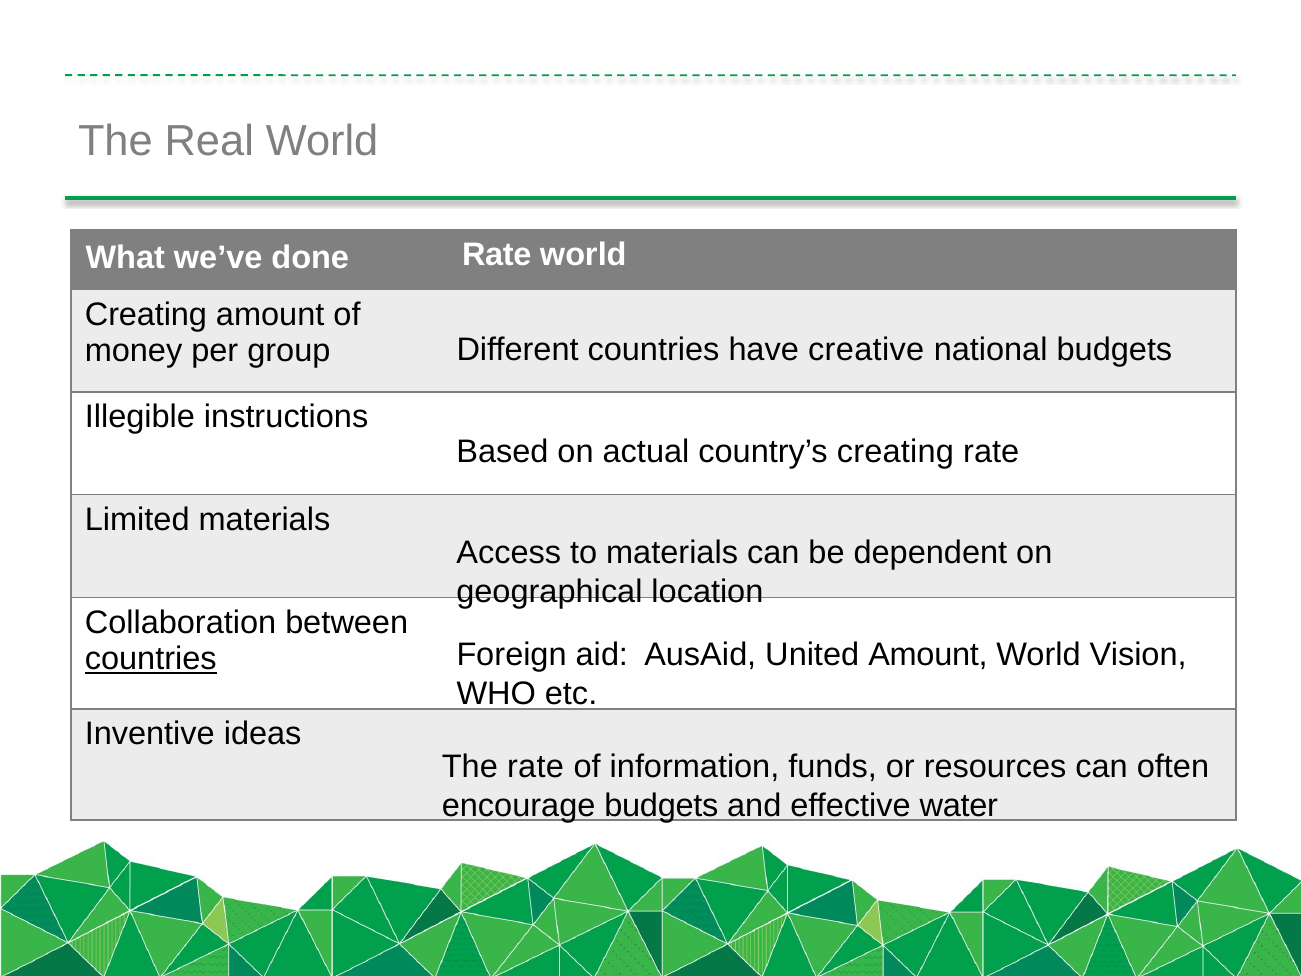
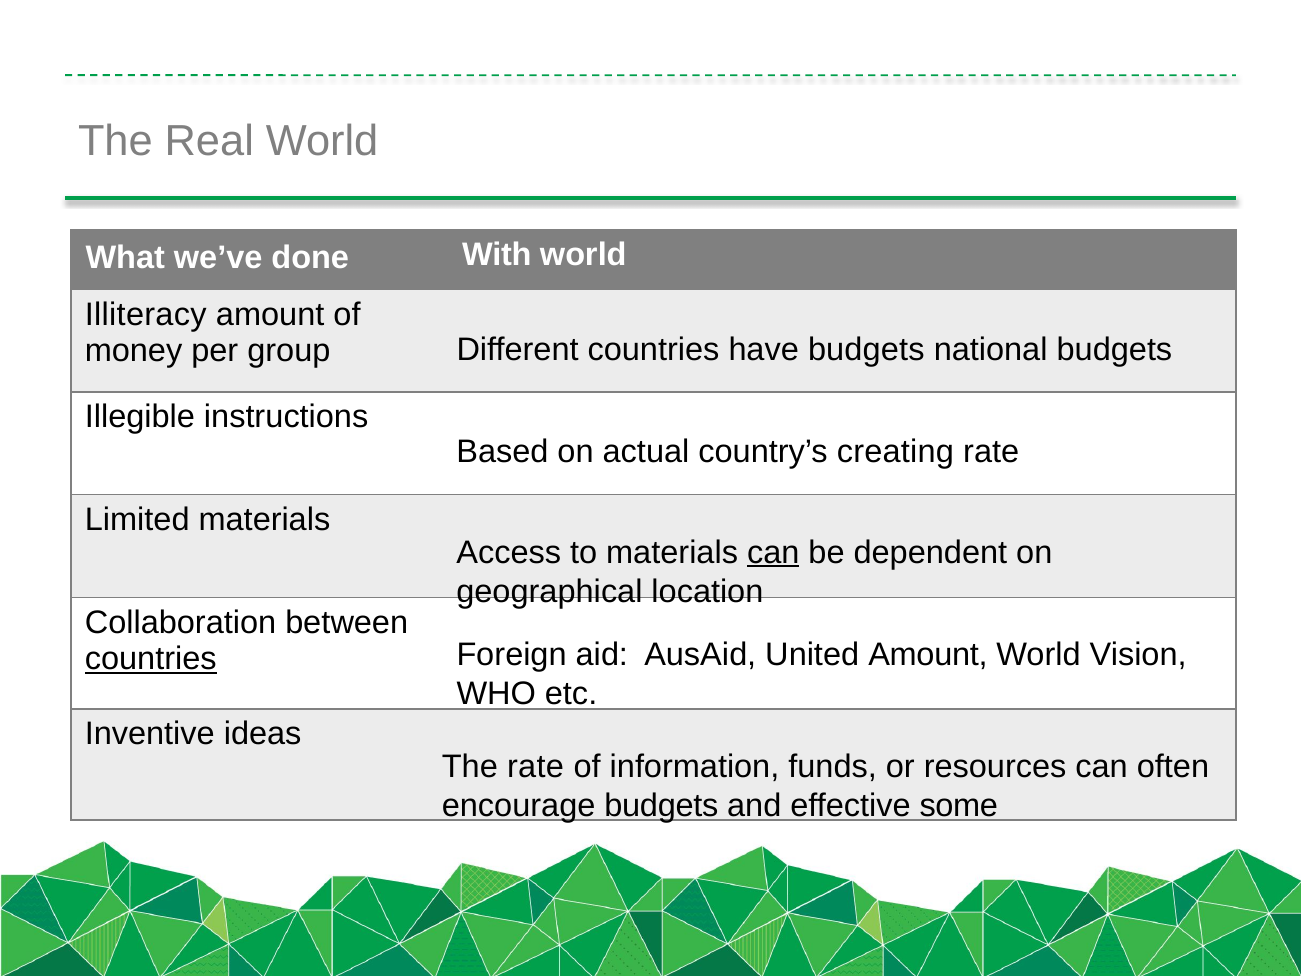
Rate at (497, 255): Rate -> With
Creating at (146, 314): Creating -> Illiteracy
have creative: creative -> budgets
can at (773, 552) underline: none -> present
water: water -> some
